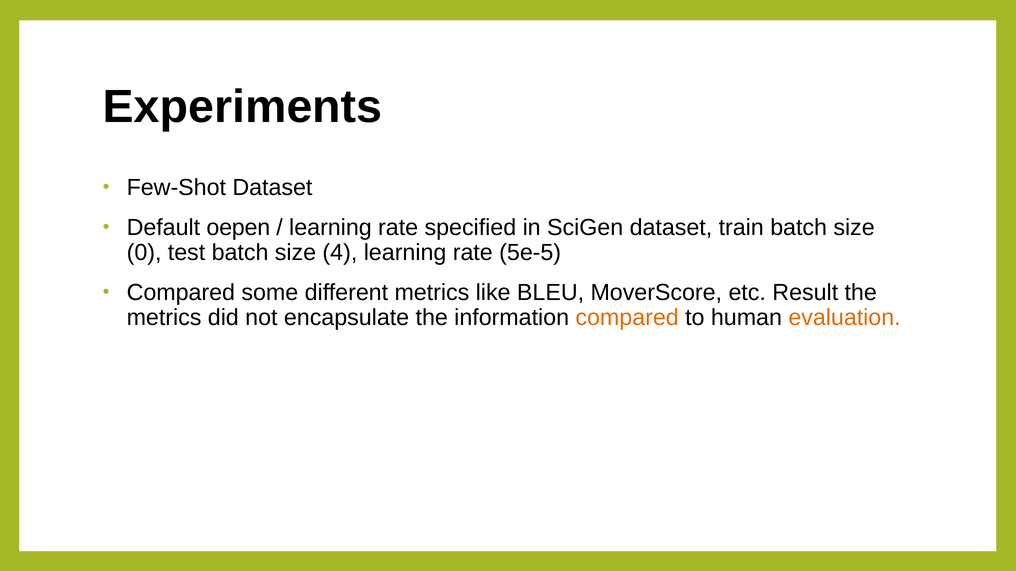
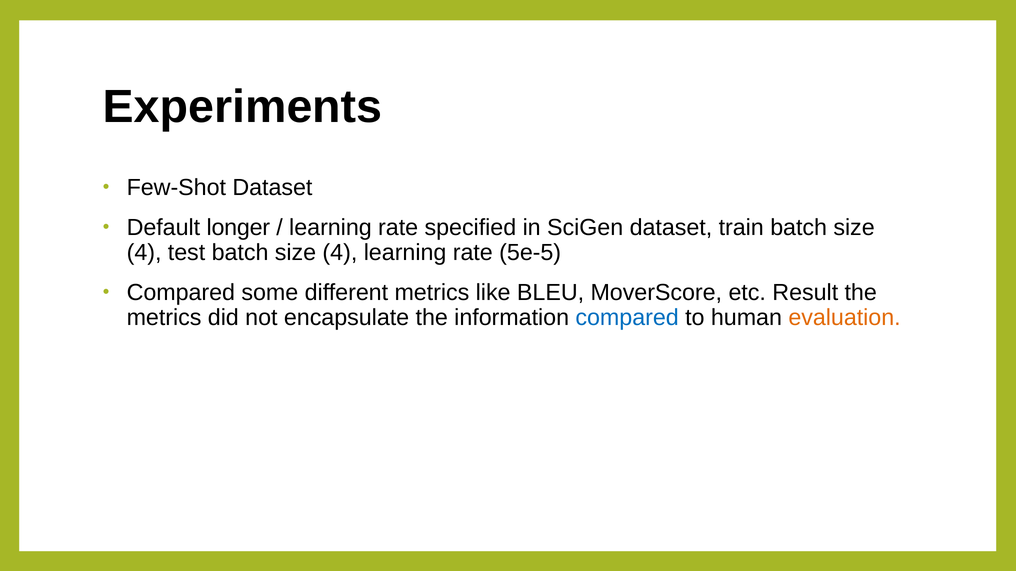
oepen: oepen -> longer
0 at (144, 253): 0 -> 4
compared at (627, 318) colour: orange -> blue
